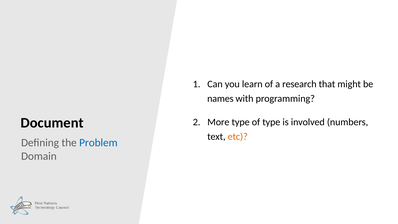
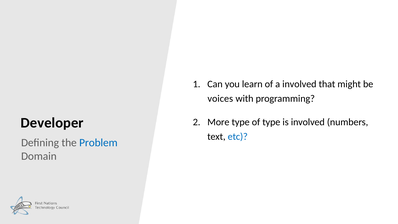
a research: research -> involved
names: names -> voices
Document: Document -> Developer
etc colour: orange -> blue
